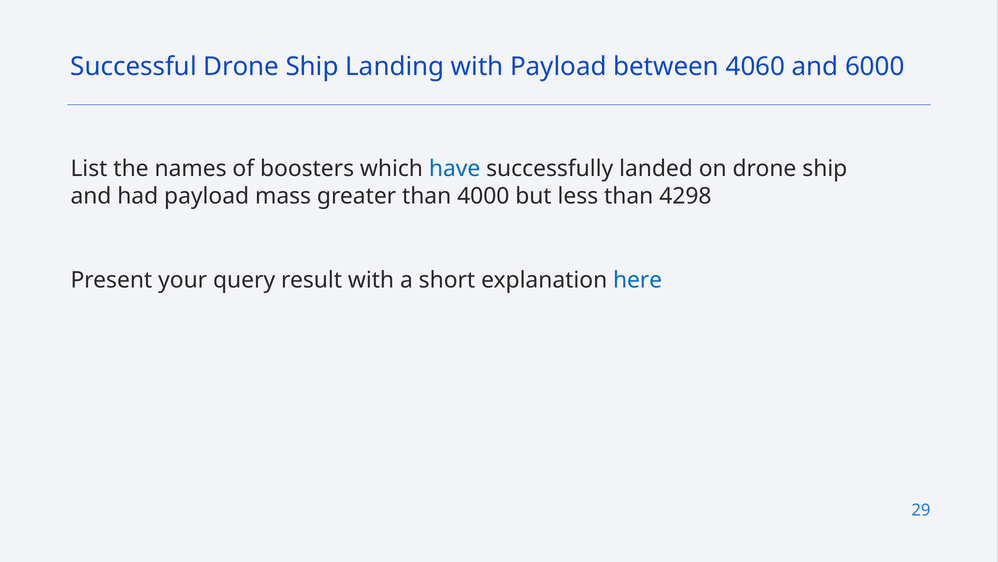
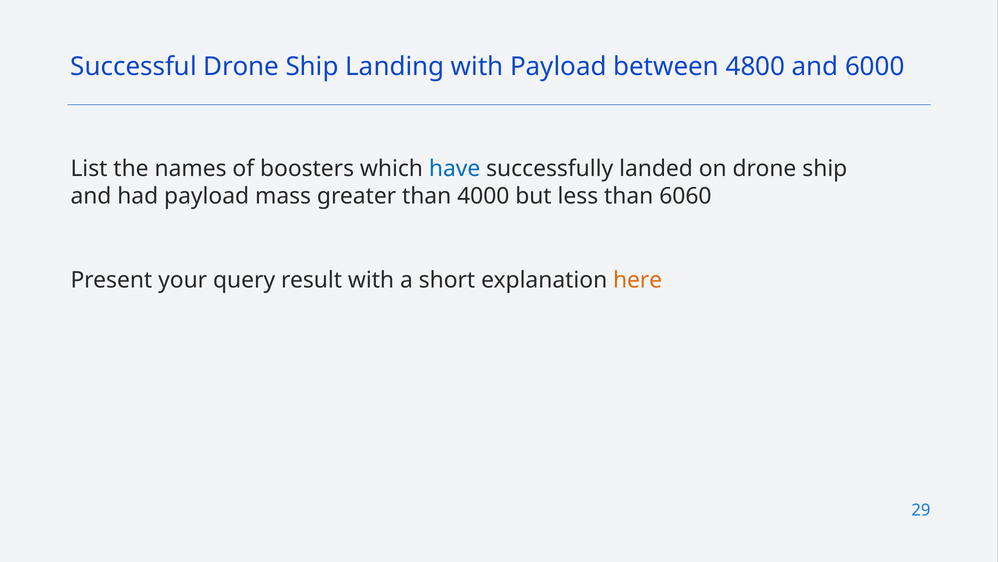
4060: 4060 -> 4800
4298: 4298 -> 6060
here colour: blue -> orange
